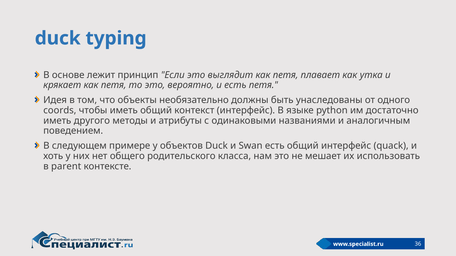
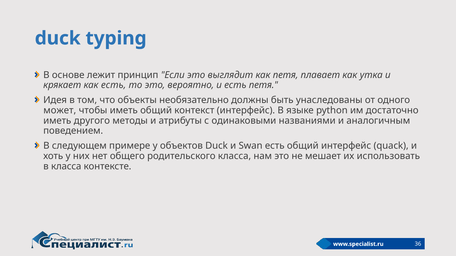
крякает как петя: петя -> есть
coords: coords -> может
в parent: parent -> класса
